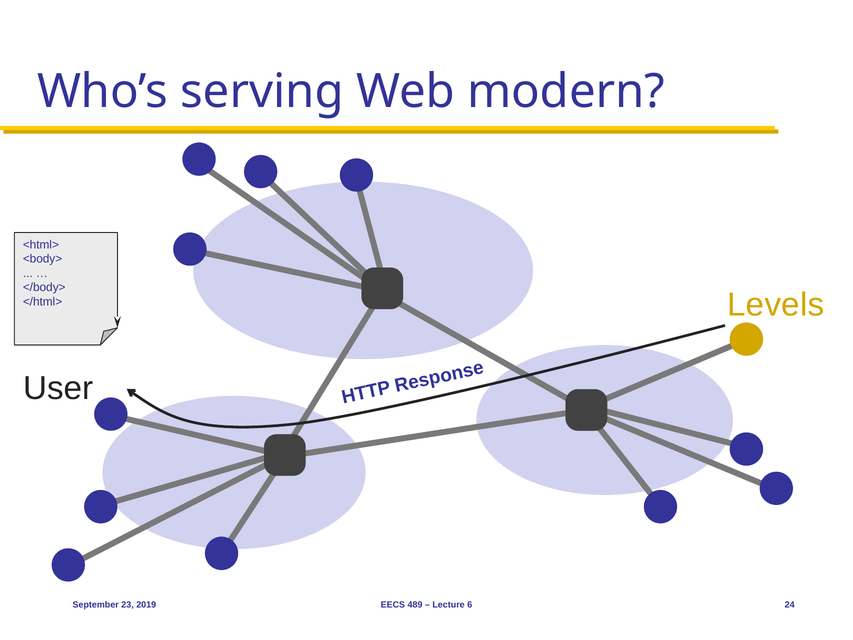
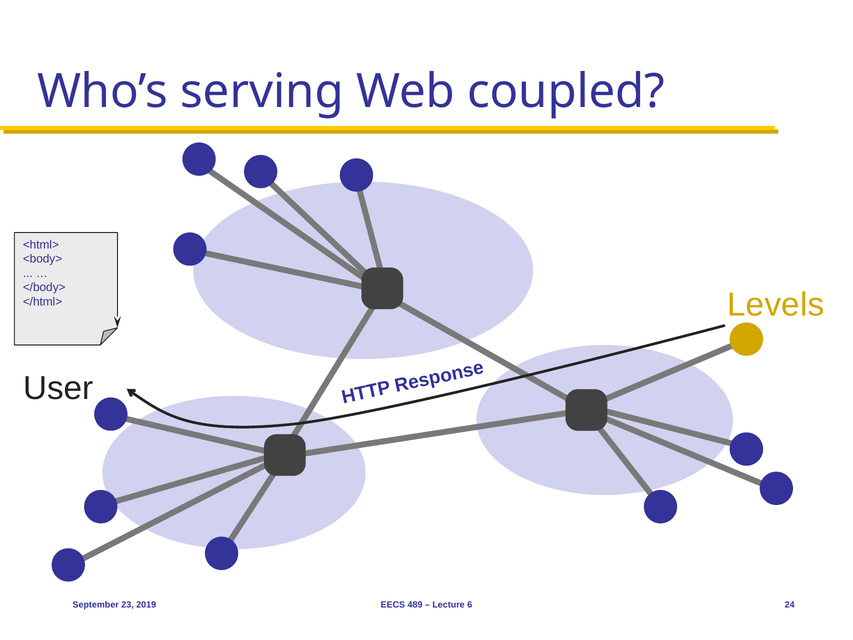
modern: modern -> coupled
